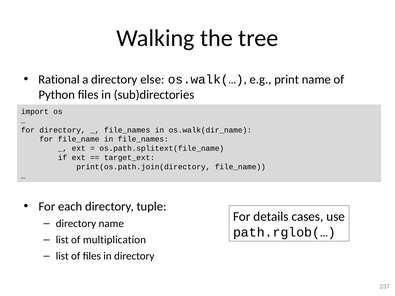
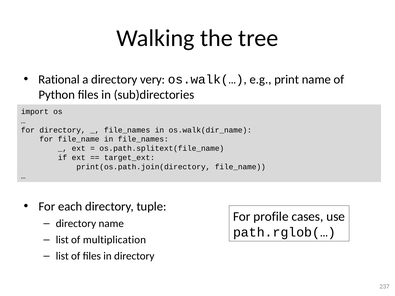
else: else -> very
details: details -> profile
